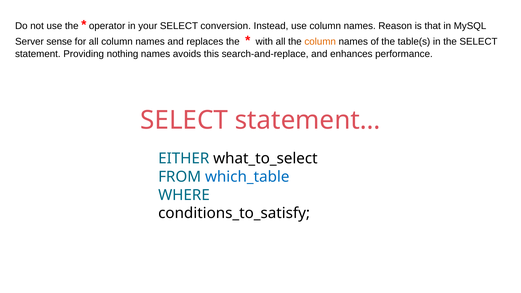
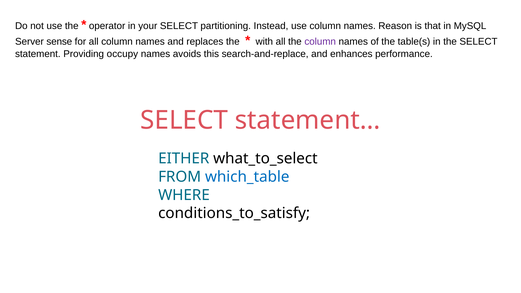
conversion: conversion -> partitioning
column at (320, 42) colour: orange -> purple
nothing: nothing -> occupy
